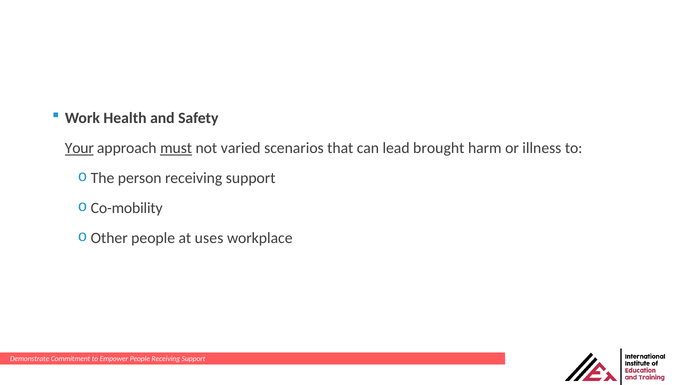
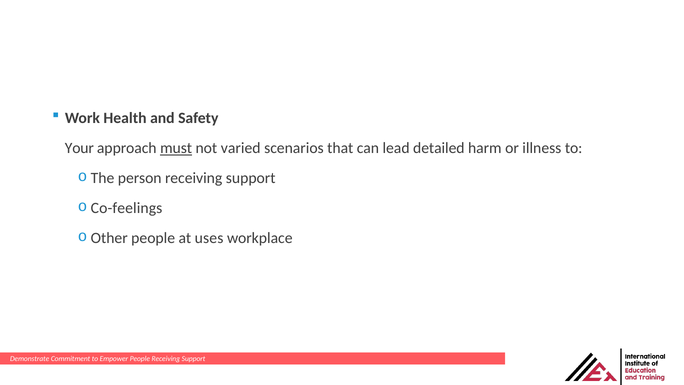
Your underline: present -> none
brought: brought -> detailed
Co-mobility: Co-mobility -> Co-feelings
